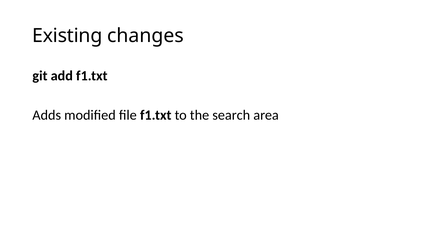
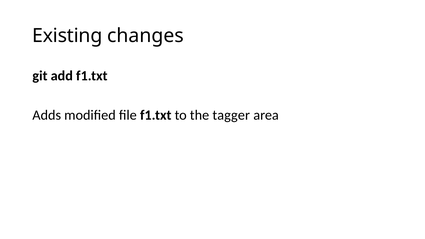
search: search -> tagger
